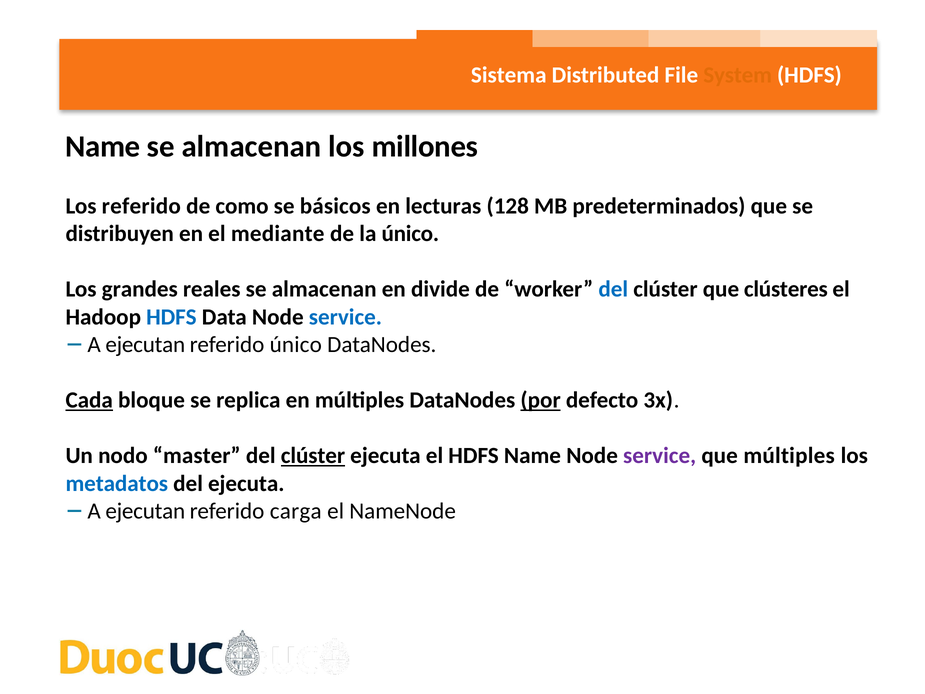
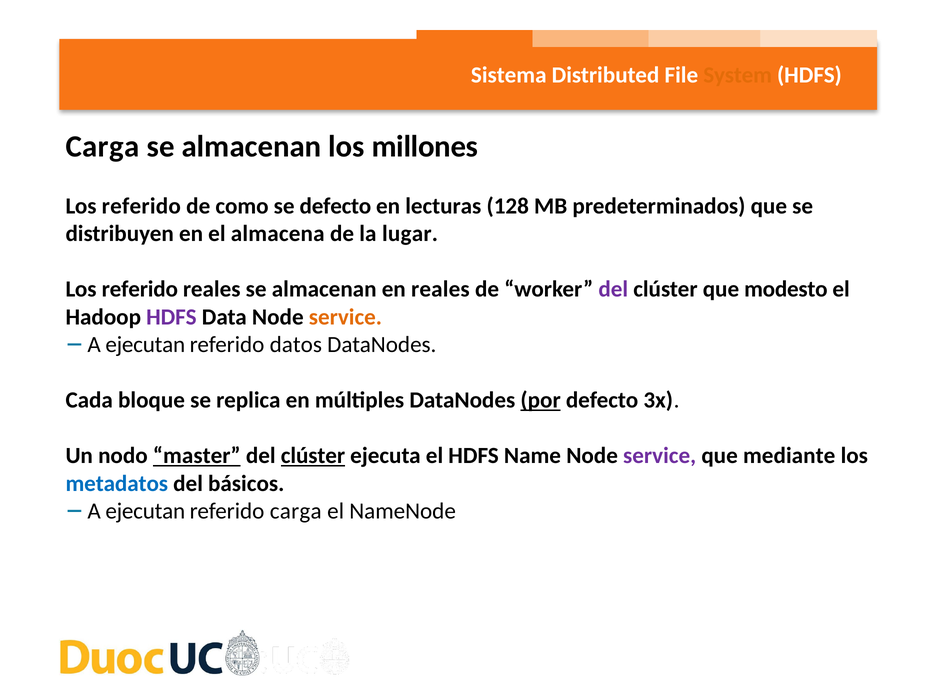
Name at (103, 146): Name -> Carga
se básicos: básicos -> defecto
mediante: mediante -> almacena
la único: único -> lugar
grandes at (140, 289): grandes -> referido
en divide: divide -> reales
del at (613, 289) colour: blue -> purple
clústeres: clústeres -> modesto
HDFS at (171, 317) colour: blue -> purple
service at (345, 317) colour: blue -> orange
referido único: único -> datos
Cada underline: present -> none
master underline: none -> present
que múltiples: múltiples -> mediante
del ejecuta: ejecuta -> básicos
